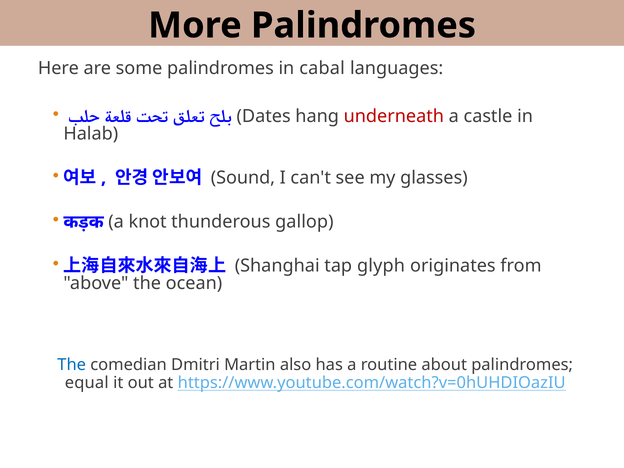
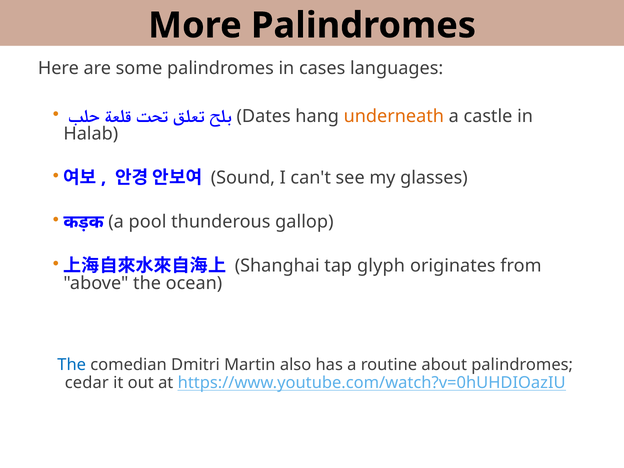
cabal: cabal -> cases
underneath colour: red -> orange
knot: knot -> pool
equal: equal -> cedar
